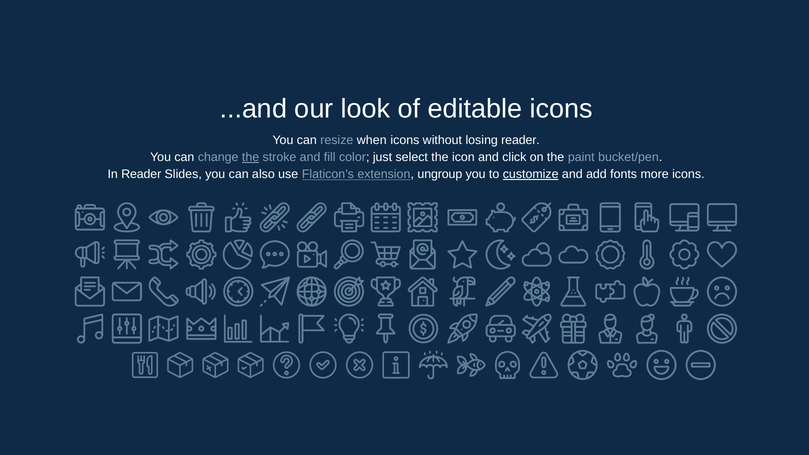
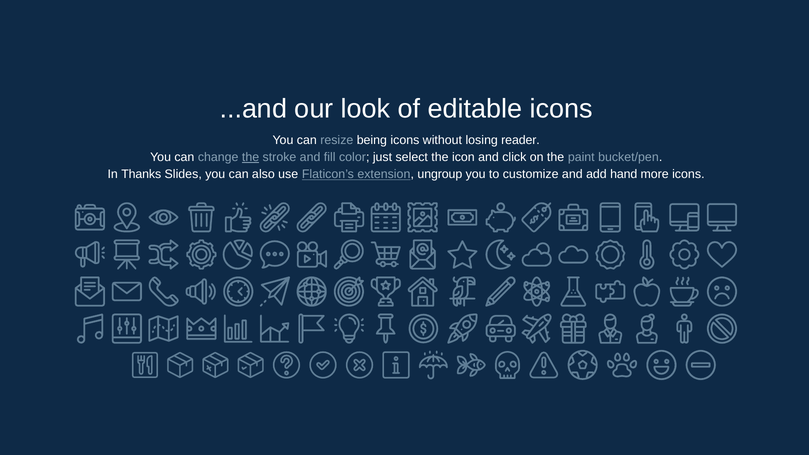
when: when -> being
In Reader: Reader -> Thanks
customize underline: present -> none
fonts: fonts -> hand
